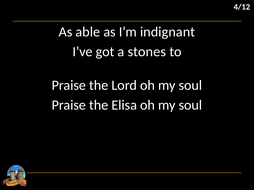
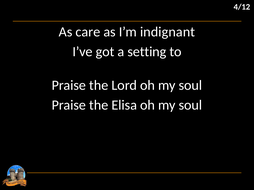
able: able -> care
stones: stones -> setting
